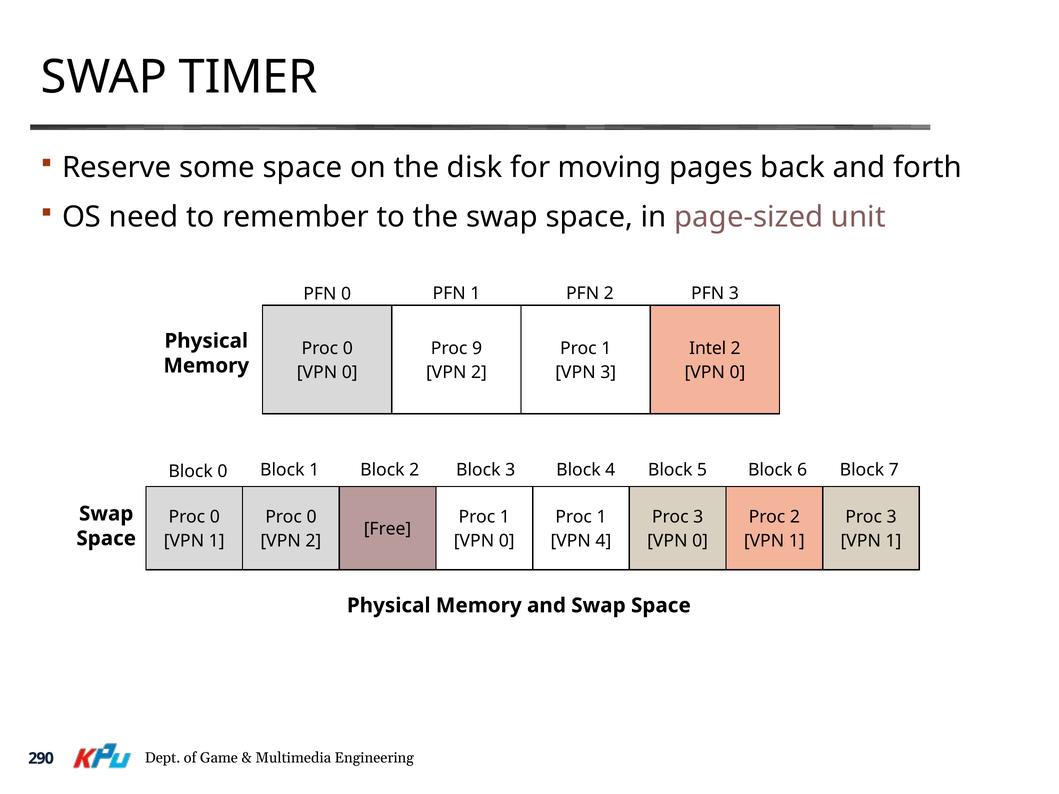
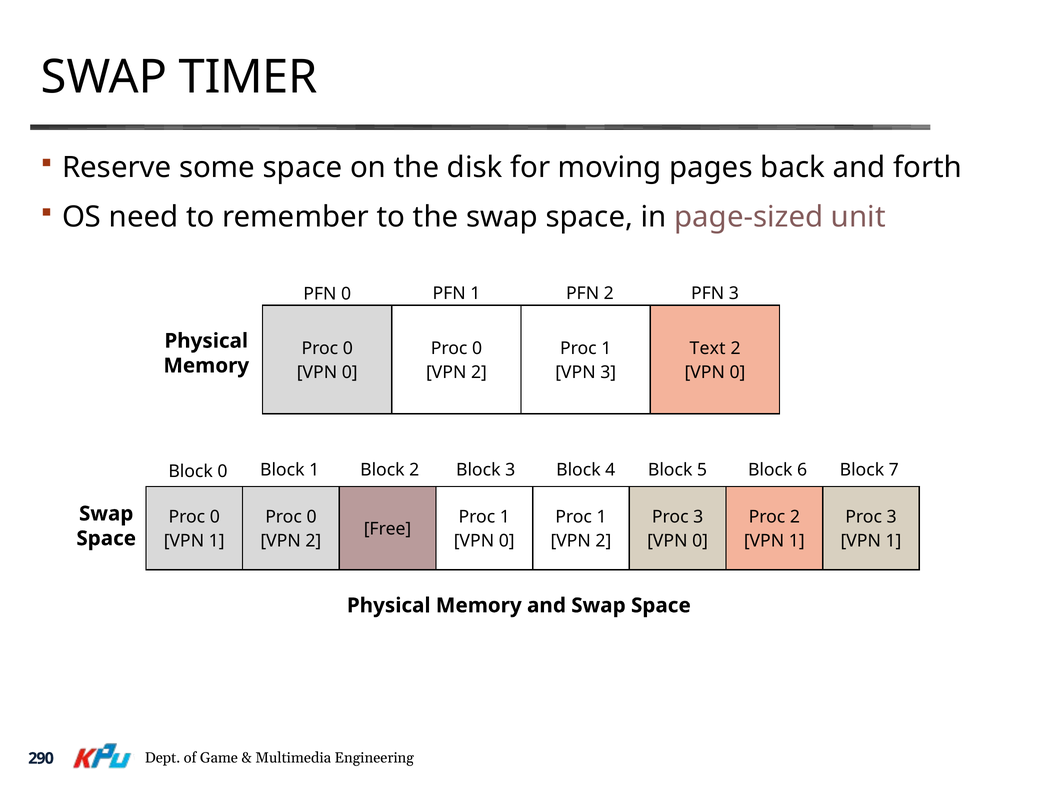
9 at (477, 349): 9 -> 0
Intel: Intel -> Text
4 at (603, 541): 4 -> 2
